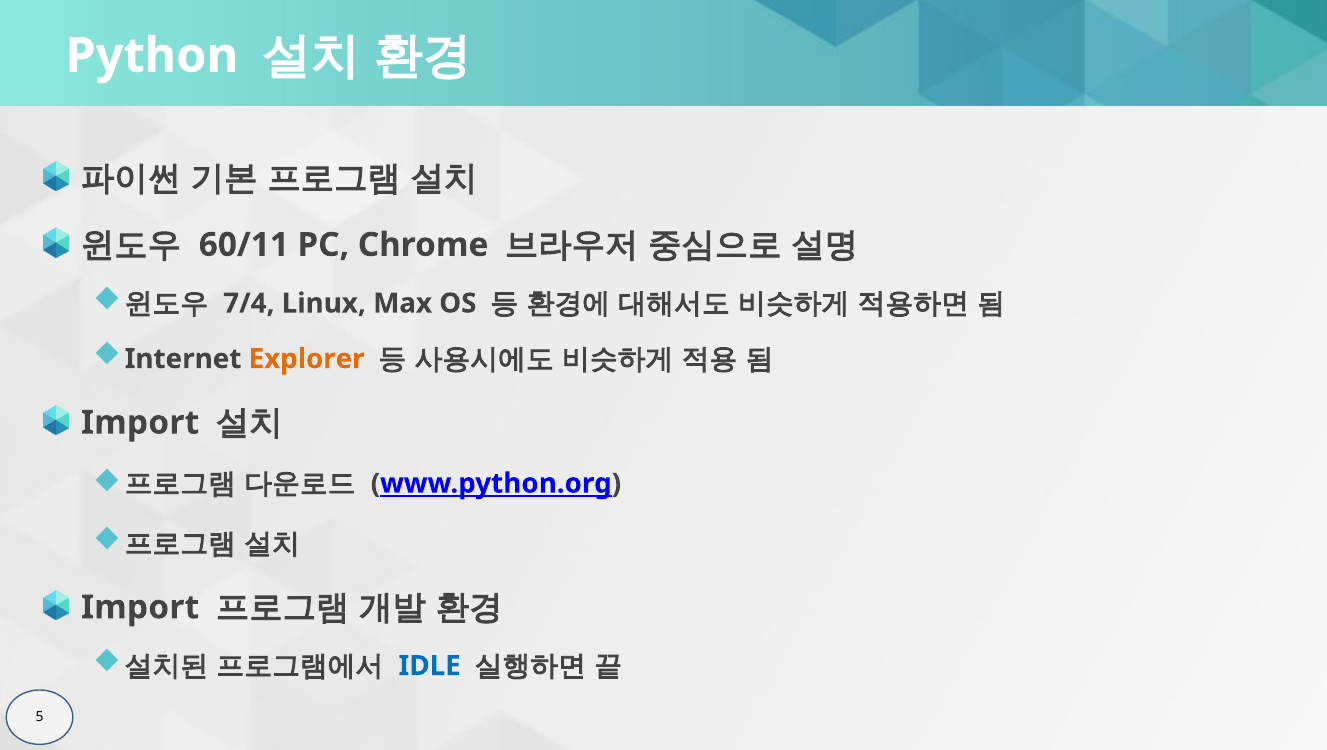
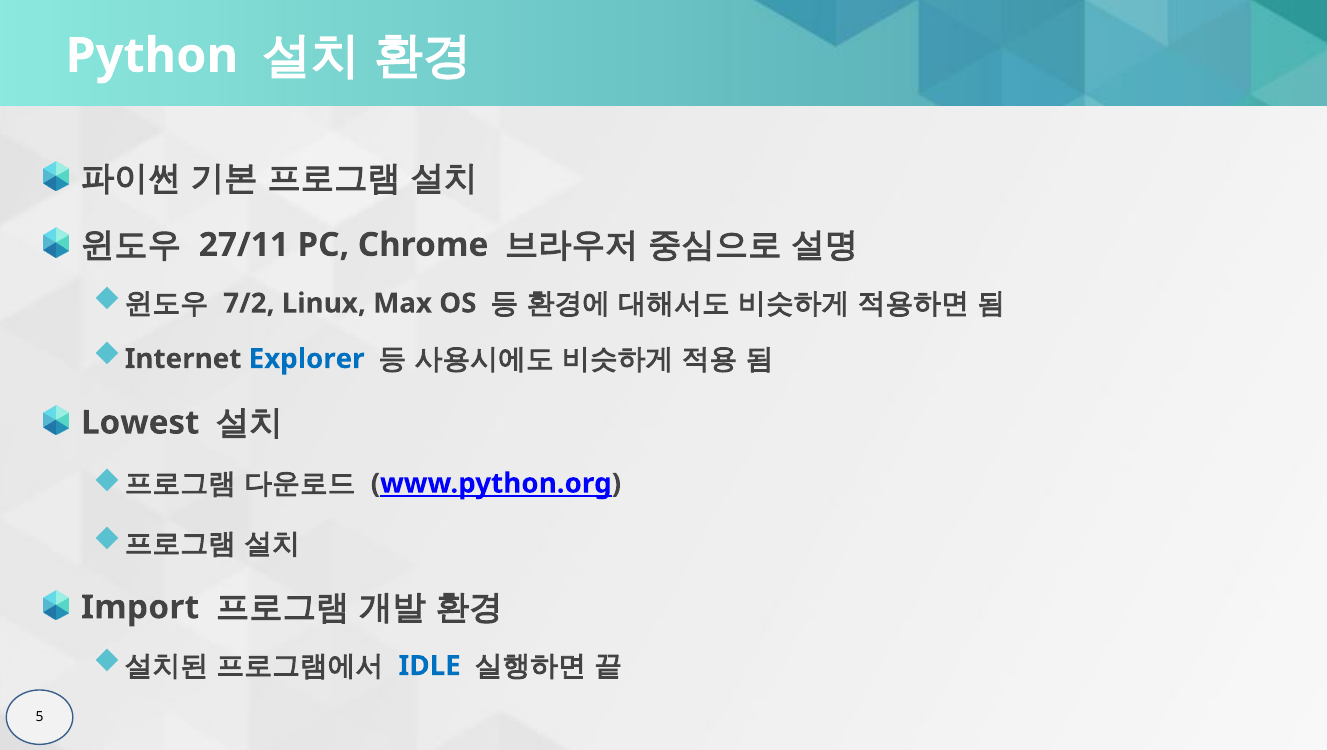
60/11: 60/11 -> 27/11
7/4: 7/4 -> 7/2
Explorer colour: orange -> blue
Import at (140, 423): Import -> Lowest
